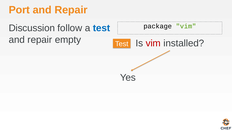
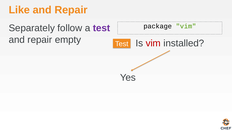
Port: Port -> Like
Discussion: Discussion -> Separately
test at (102, 28) colour: blue -> purple
